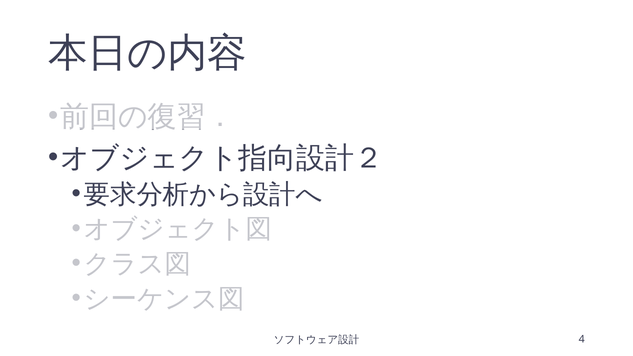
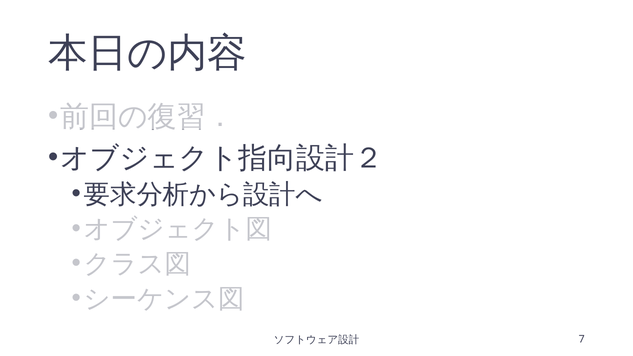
4: 4 -> 7
